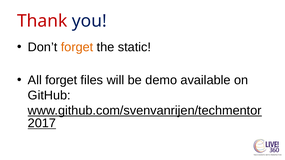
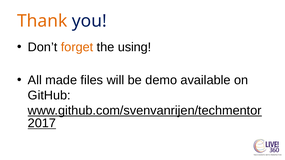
Thank colour: red -> orange
static: static -> using
All forget: forget -> made
